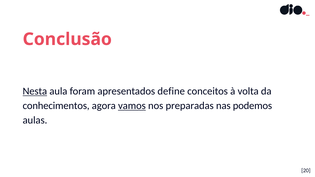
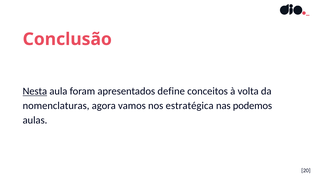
conhecimentos: conhecimentos -> nomenclaturas
vamos underline: present -> none
preparadas: preparadas -> estratégica
